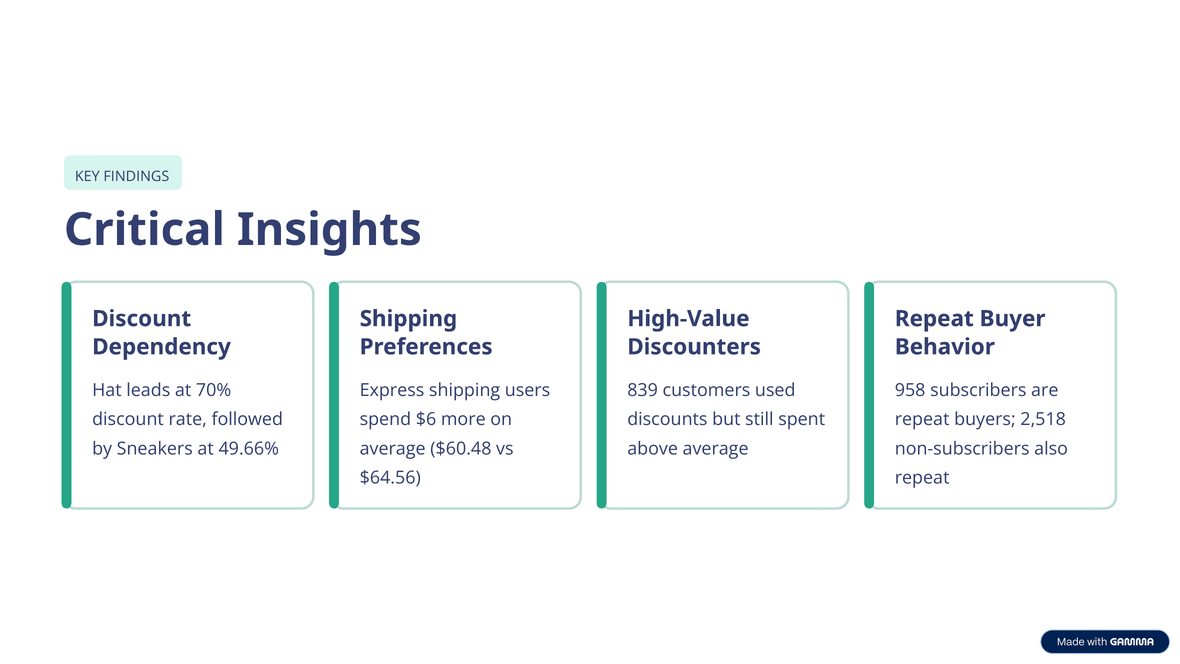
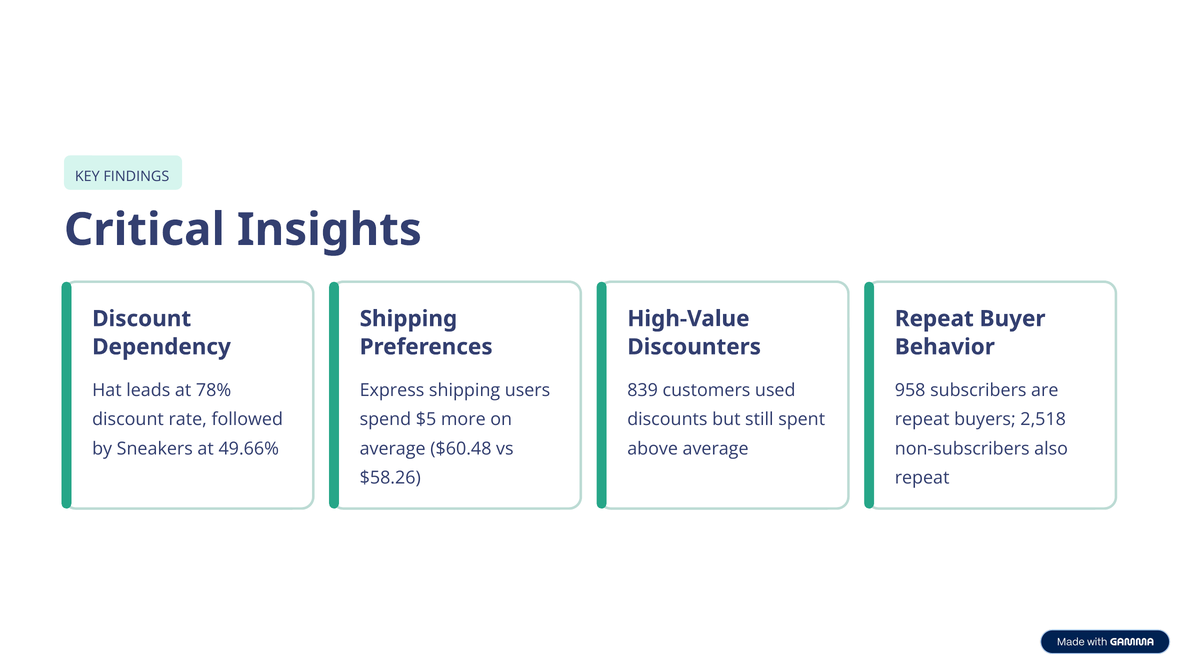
70%: 70% -> 78%
$6: $6 -> $5
$64.56: $64.56 -> $58.26
